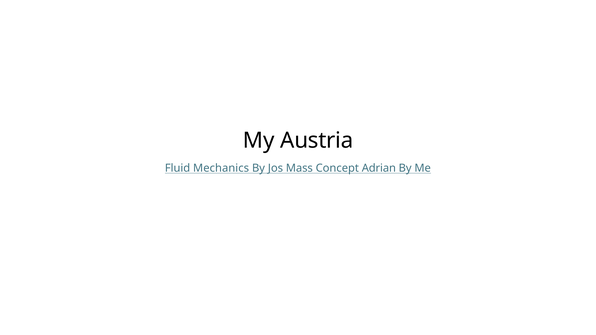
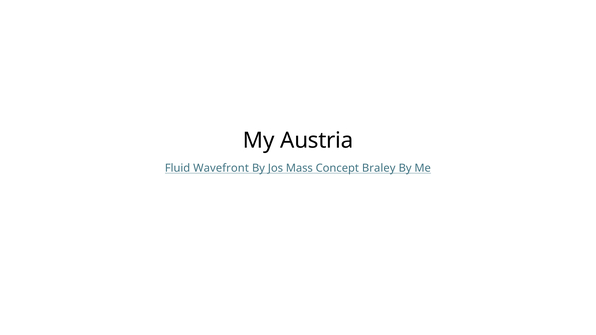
Mechanics: Mechanics -> Wavefront
Adrian: Adrian -> Braley
